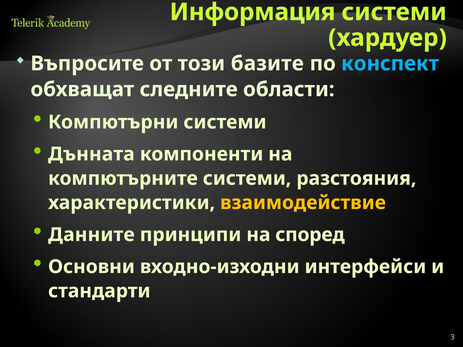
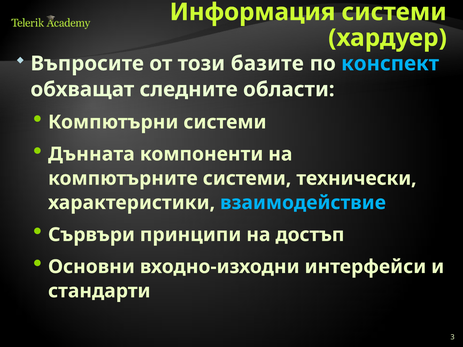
разстояния: разстояния -> технически
взаимодействие colour: yellow -> light blue
Данните: Данните -> Сървъри
според: според -> достъп
